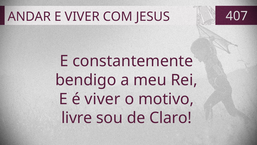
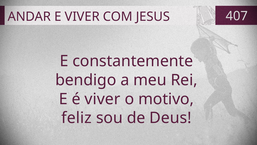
livre: livre -> feliz
Claro: Claro -> Deus
